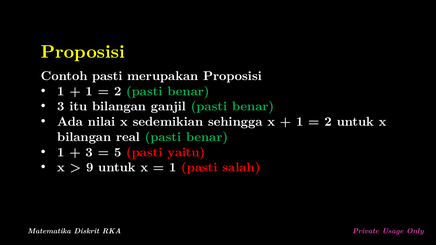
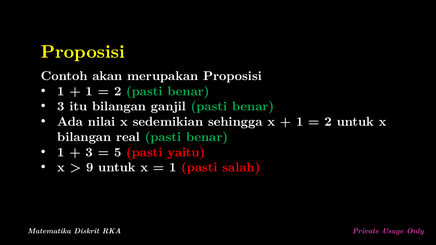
Contoh pasti: pasti -> akan
